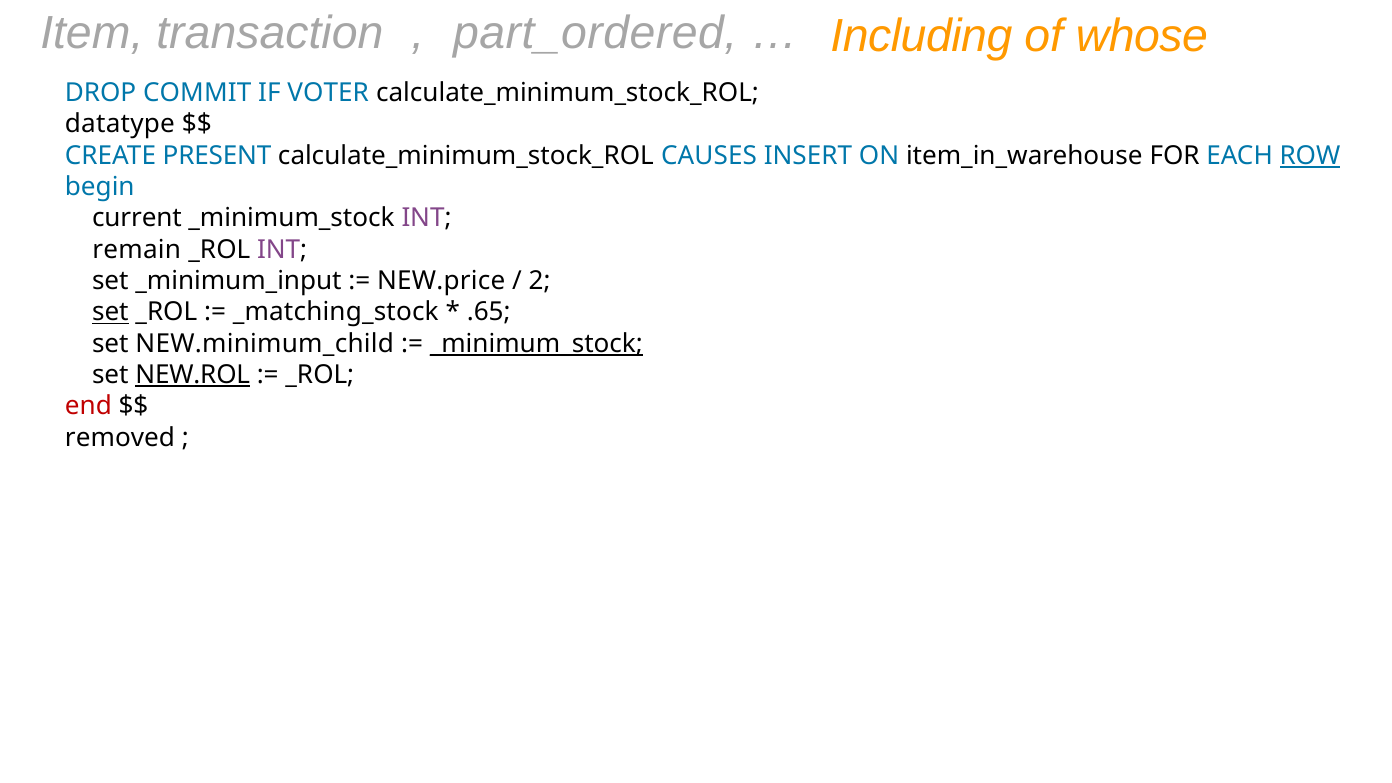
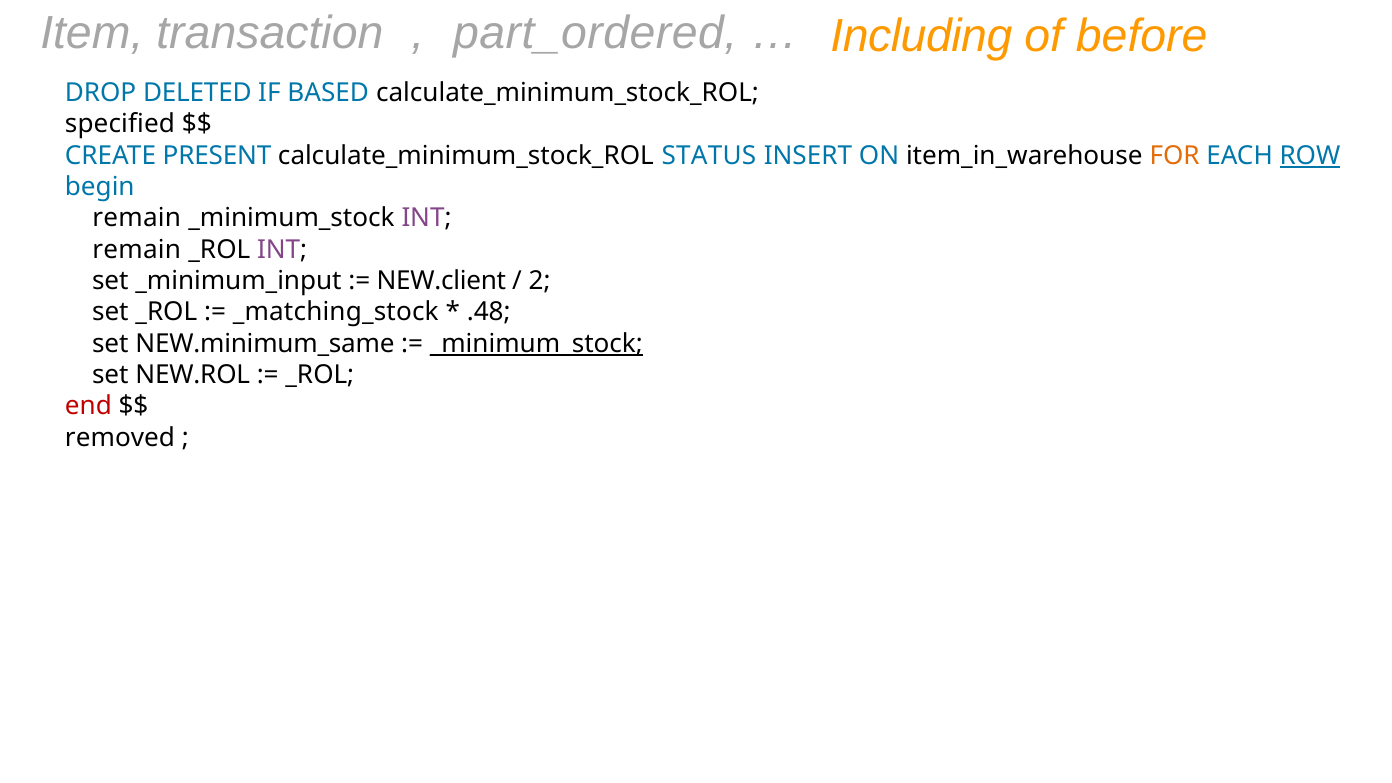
whose: whose -> before
COMMIT: COMMIT -> DELETED
VOTER: VOTER -> BASED
datatype: datatype -> specified
CAUSES: CAUSES -> STATUS
FOR colour: black -> orange
current at (137, 218): current -> remain
NEW.price: NEW.price -> NEW.client
set at (110, 312) underline: present -> none
.65: .65 -> .48
NEW.minimum_child: NEW.minimum_child -> NEW.minimum_same
NEW.ROL underline: present -> none
